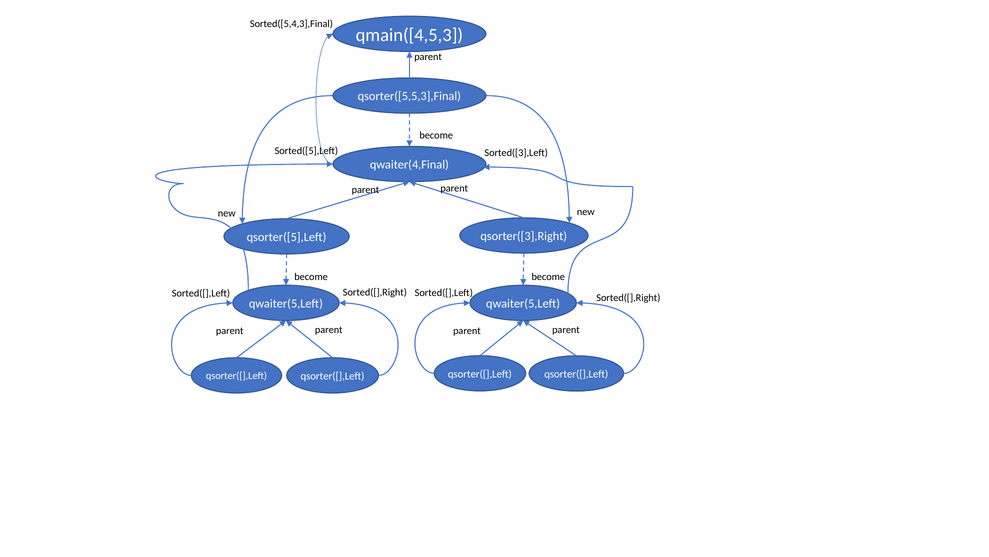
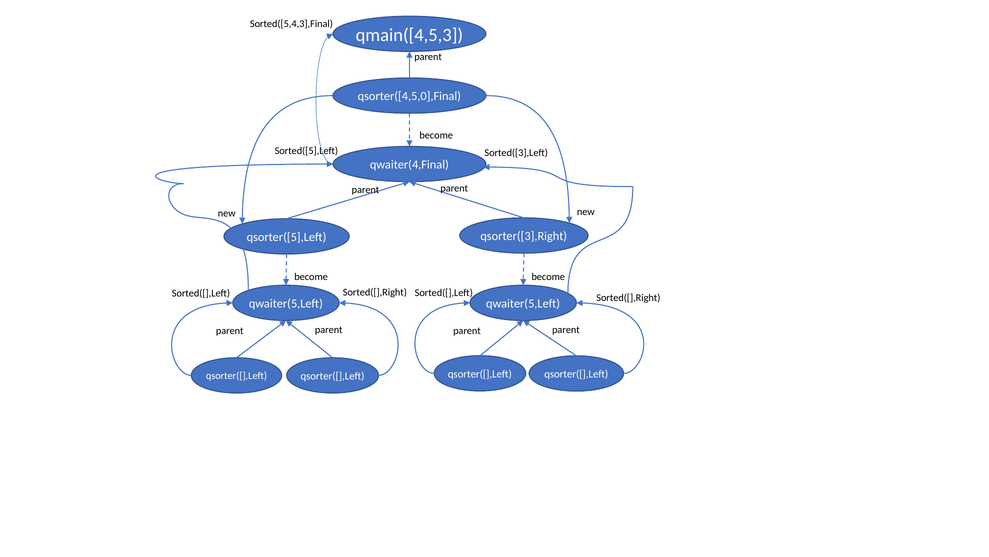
qsorter([5,5,3],Final: qsorter([5,5,3],Final -> qsorter([4,5,0],Final
